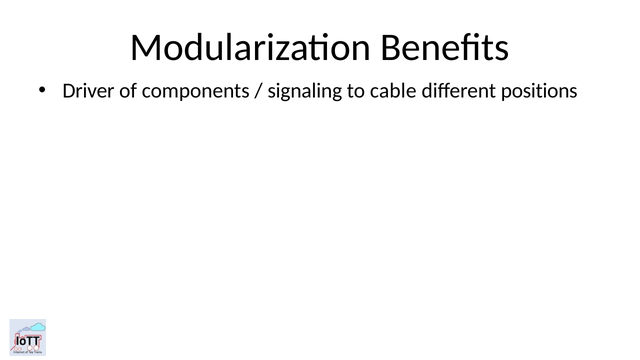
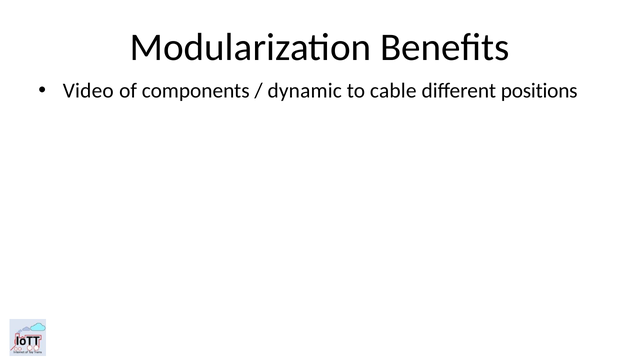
Driver: Driver -> Video
signaling: signaling -> dynamic
